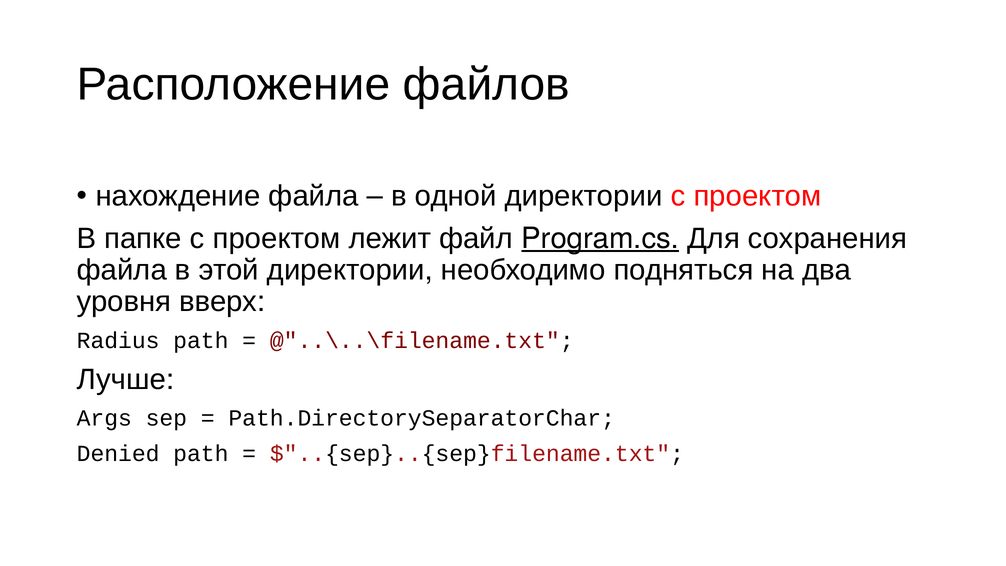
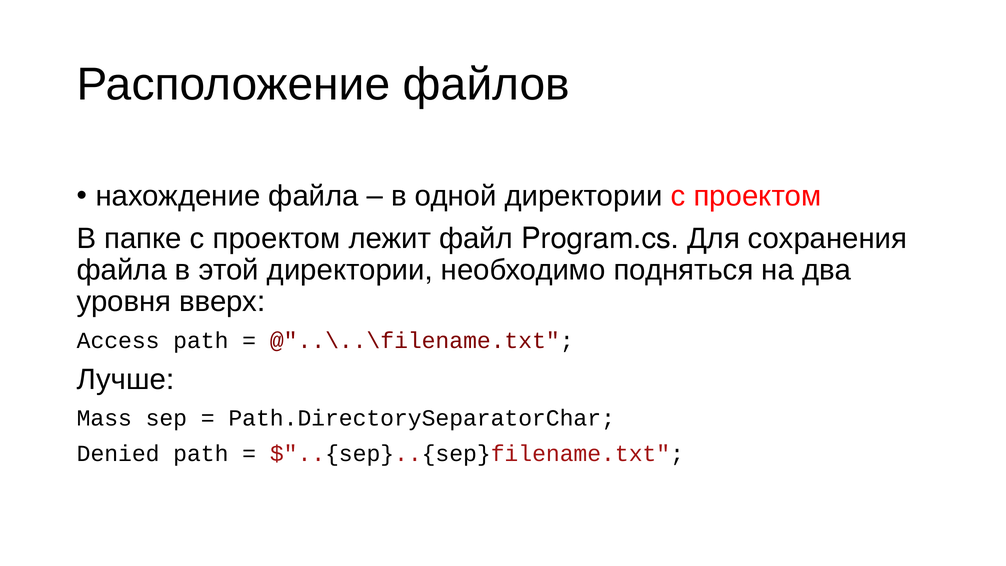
Program.cs underline: present -> none
Radius: Radius -> Access
Args: Args -> Mass
